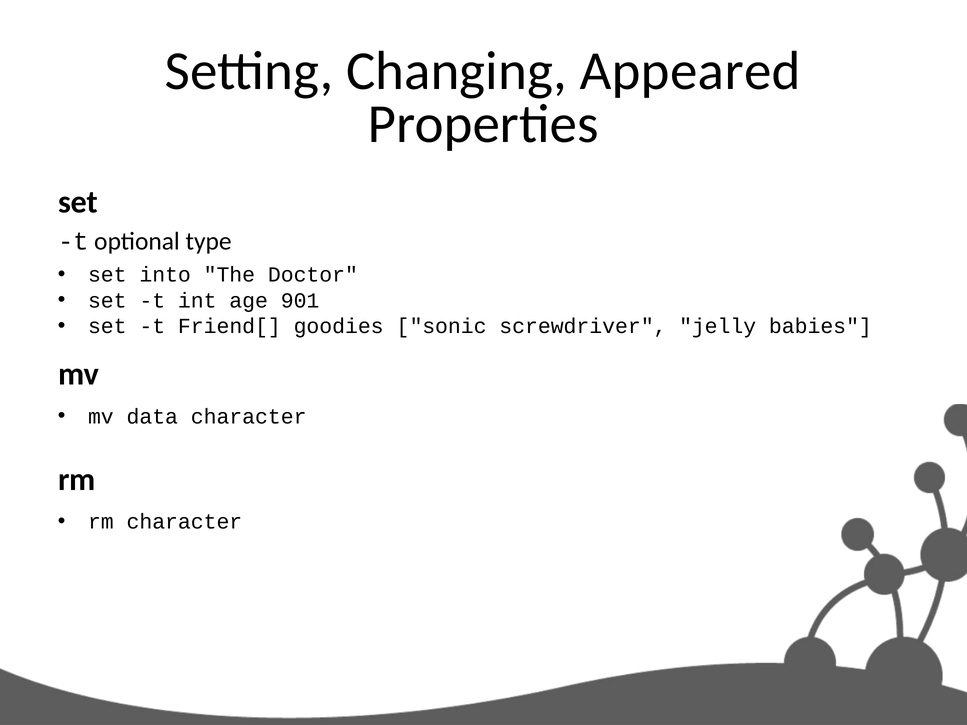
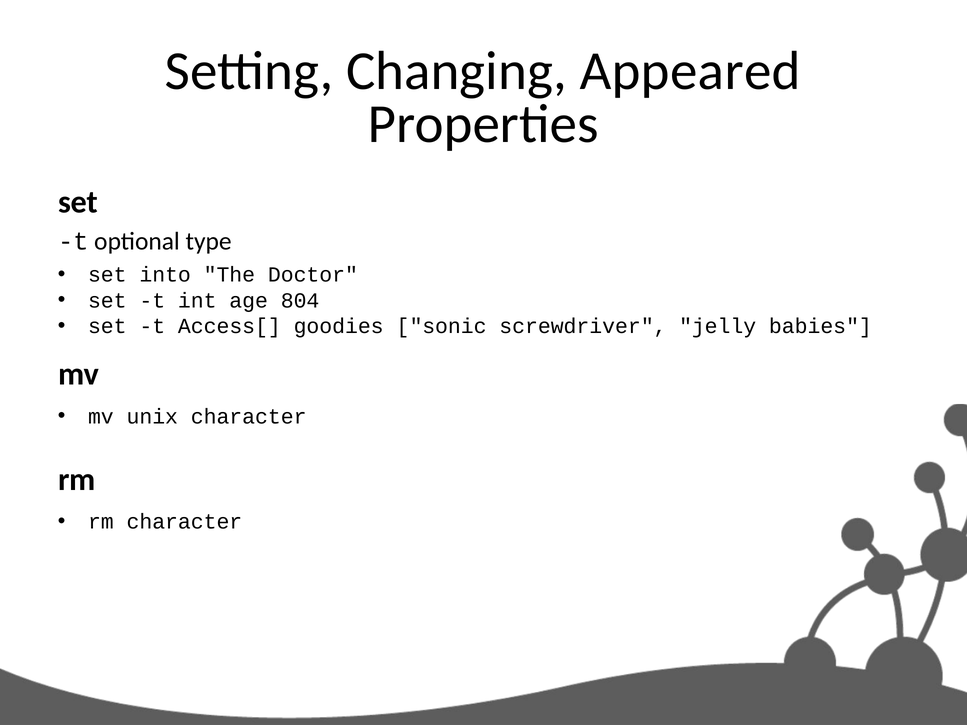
901: 901 -> 804
Friend[: Friend[ -> Access[
data: data -> unix
